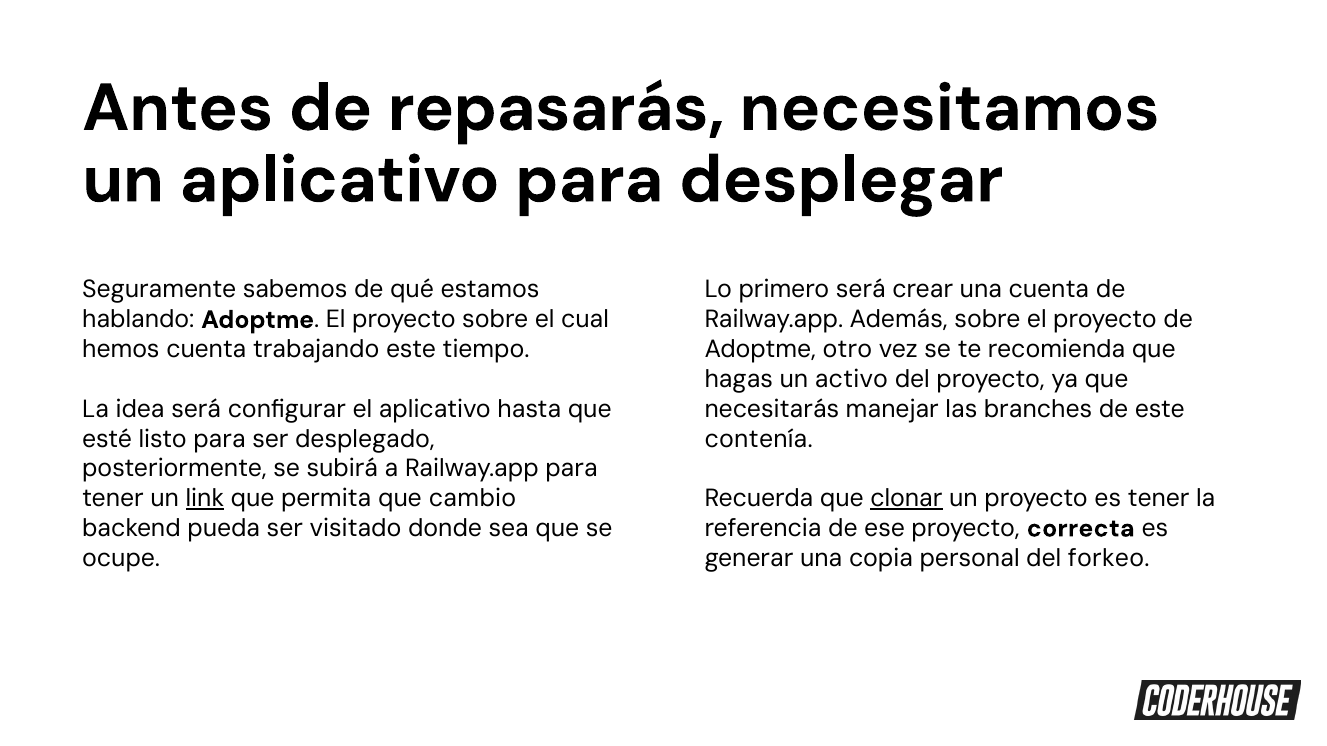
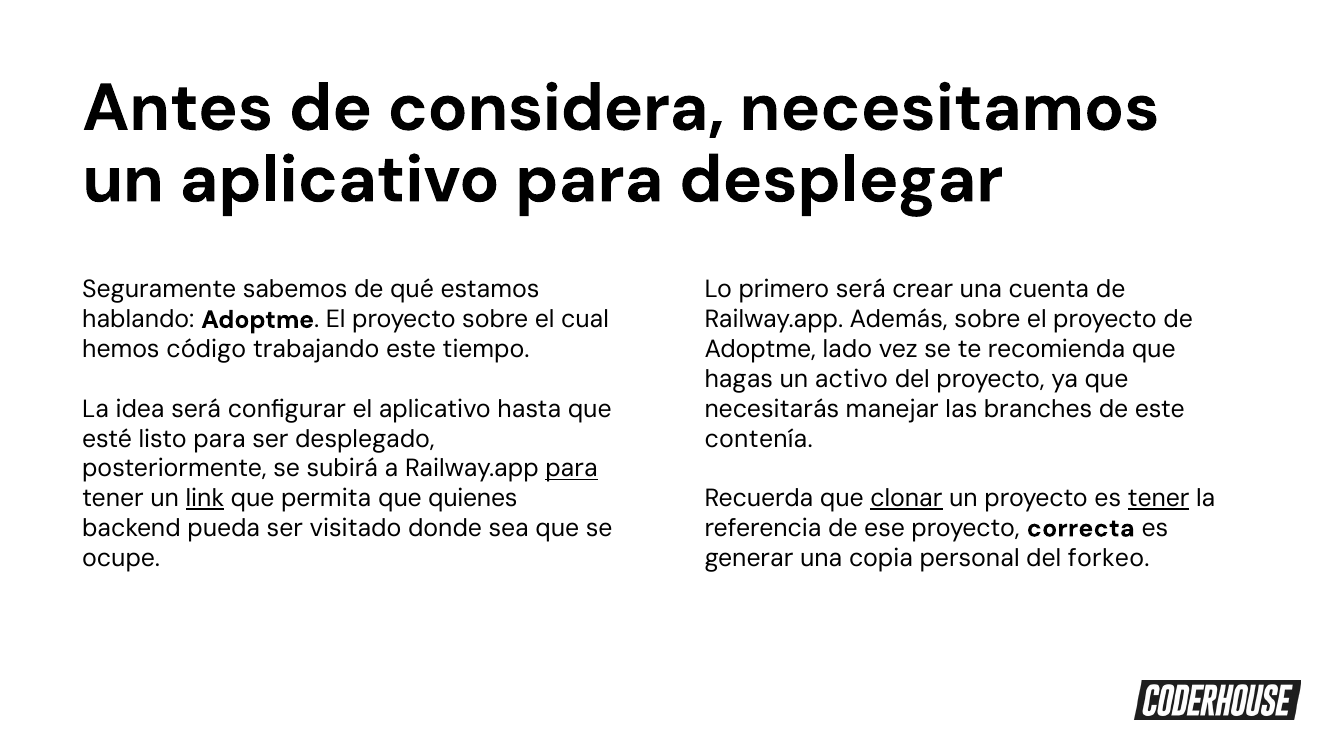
repasarás: repasarás -> considera
hemos cuenta: cuenta -> código
otro: otro -> lado
para at (572, 469) underline: none -> present
cambio: cambio -> quienes
tener at (1159, 499) underline: none -> present
